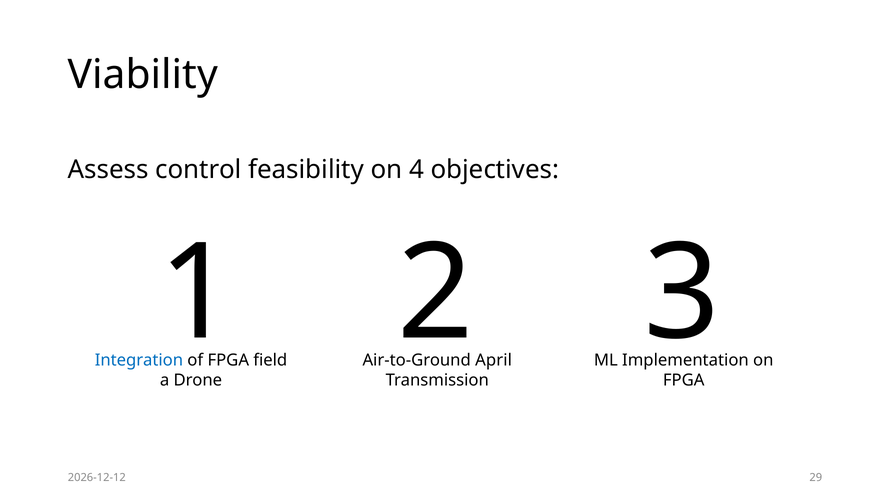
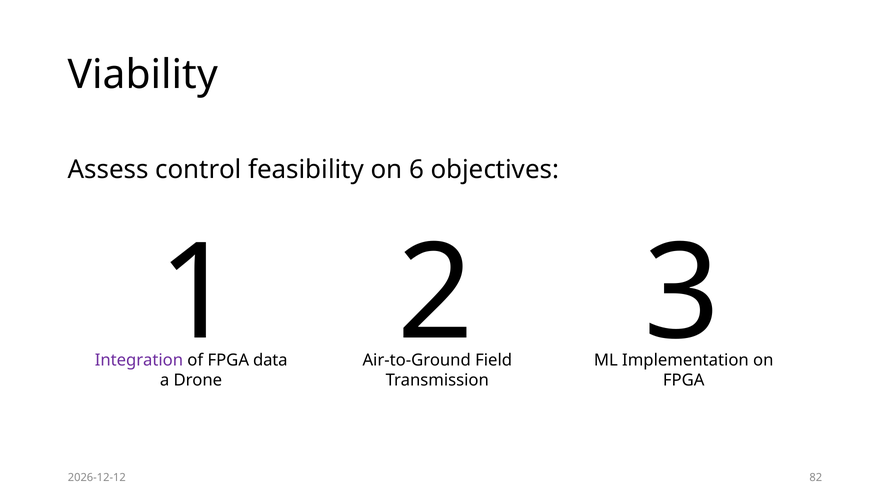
4: 4 -> 6
April: April -> Field
Integration colour: blue -> purple
field: field -> data
29: 29 -> 82
